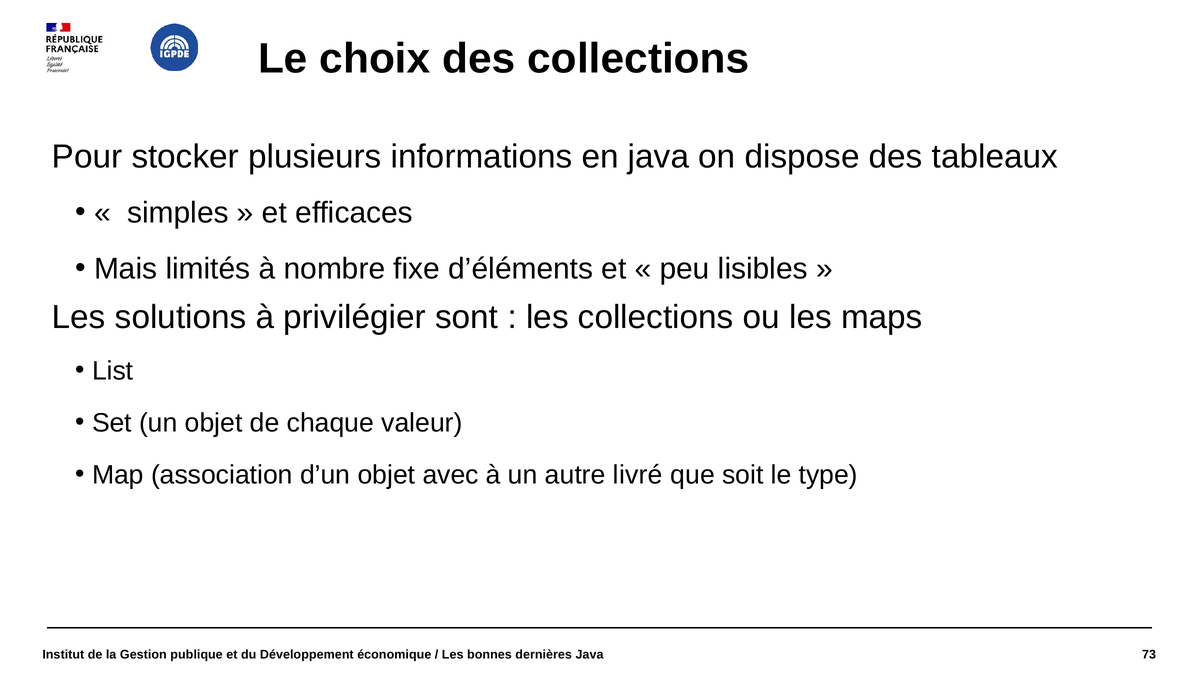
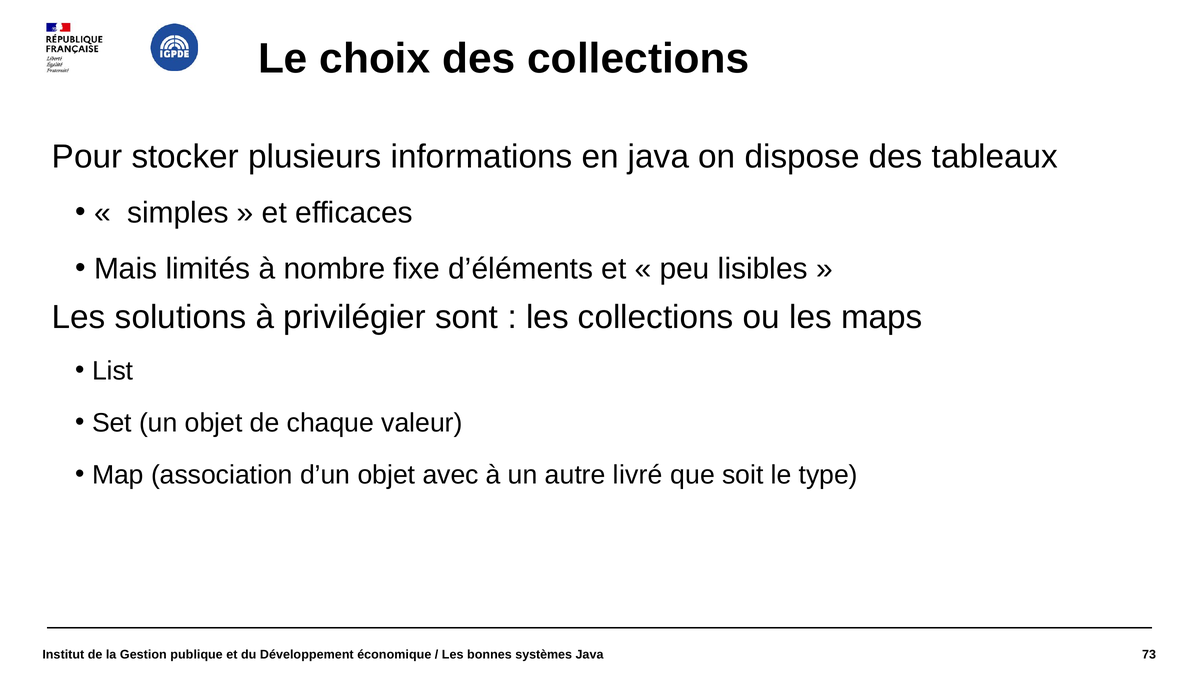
dernières: dernières -> systèmes
